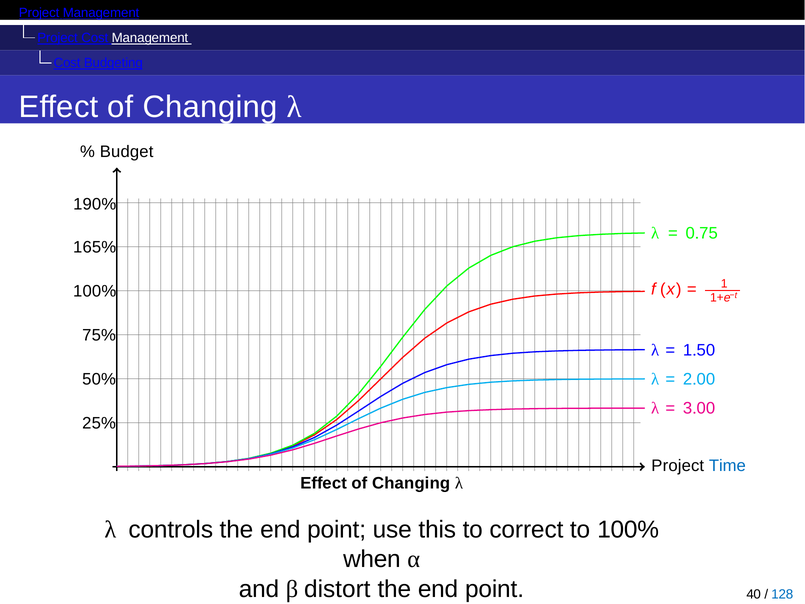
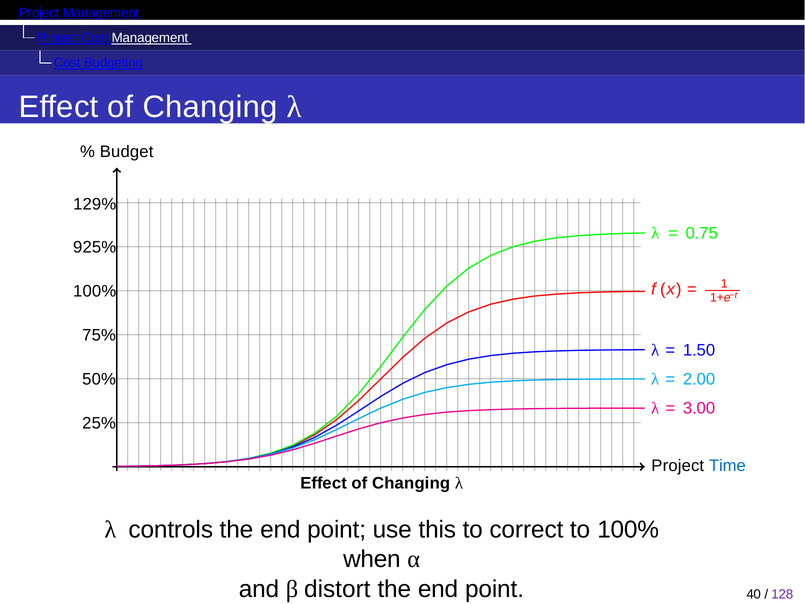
190%: 190% -> 129%
165%: 165% -> 925%
128 colour: blue -> purple
